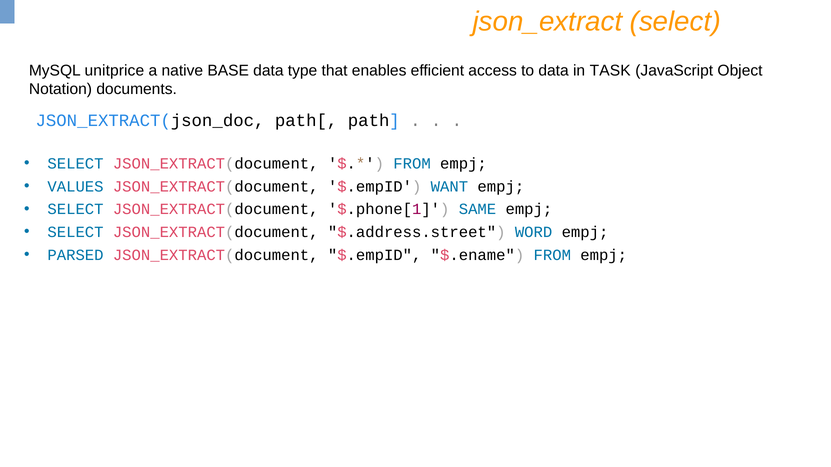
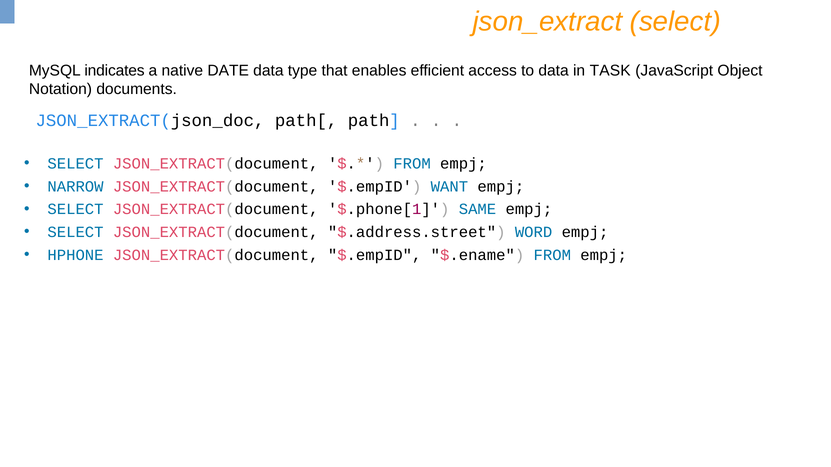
unitprice: unitprice -> indicates
BASE: BASE -> DATE
VALUES: VALUES -> NARROW
PARSED: PARSED -> HPHONE
